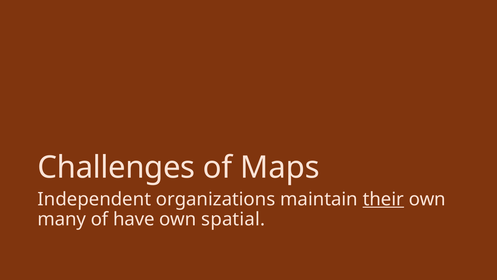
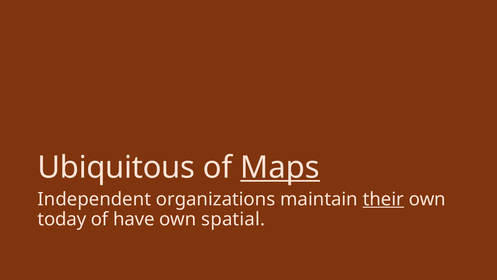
Challenges: Challenges -> Ubiquitous
Maps underline: none -> present
many: many -> today
